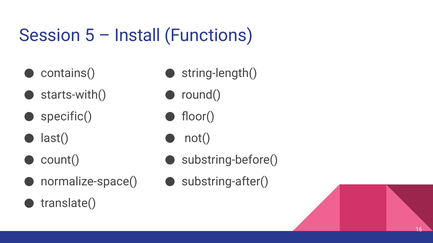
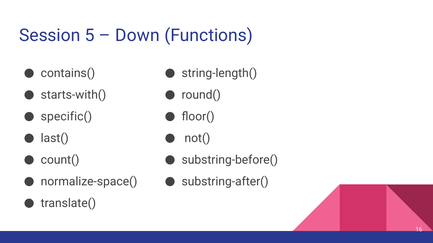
Install: Install -> Down
